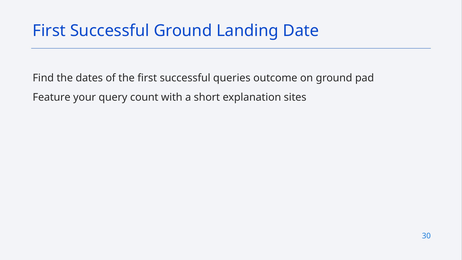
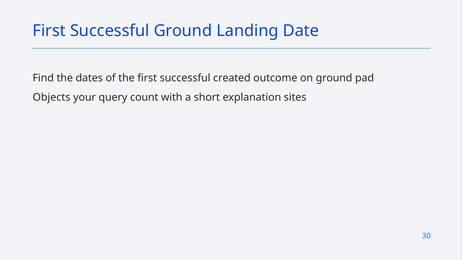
queries: queries -> created
Feature: Feature -> Objects
